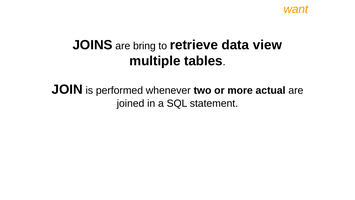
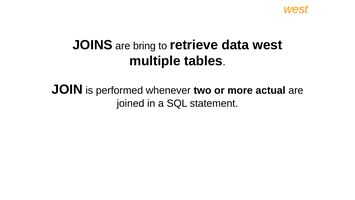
want at (296, 9): want -> west
data view: view -> west
